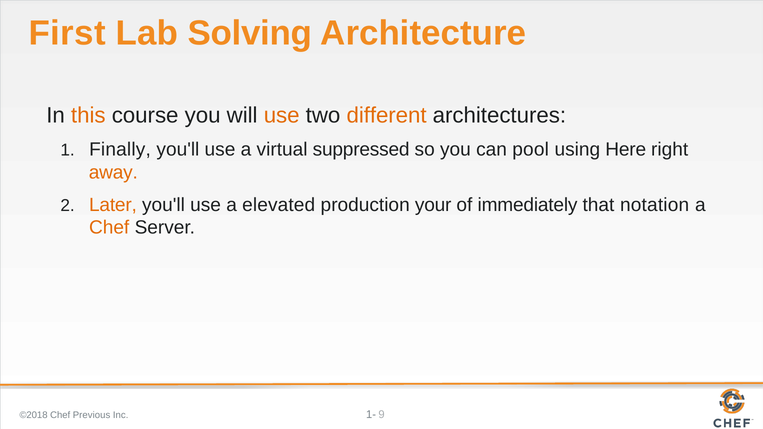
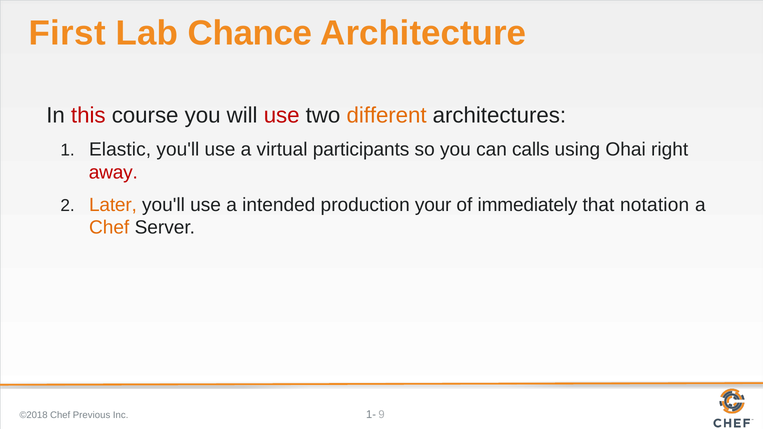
Solving: Solving -> Chance
this colour: orange -> red
use at (282, 115) colour: orange -> red
Finally: Finally -> Elastic
suppressed: suppressed -> participants
pool: pool -> calls
Here: Here -> Ohai
away colour: orange -> red
elevated: elevated -> intended
